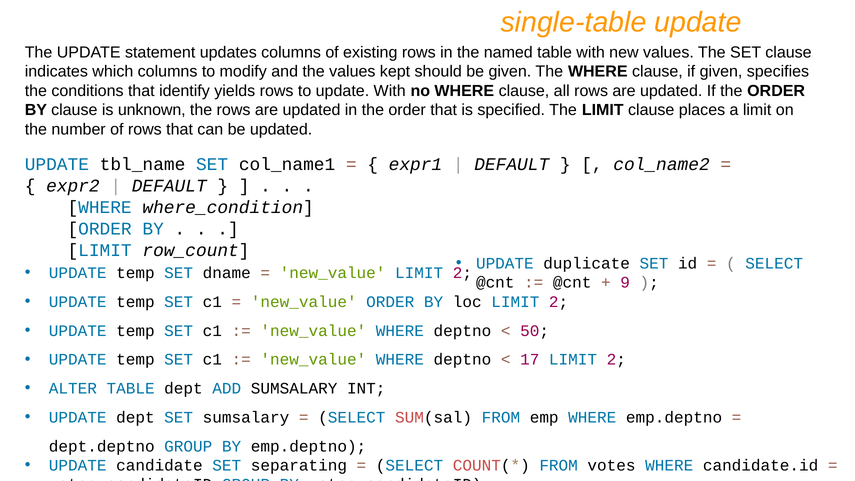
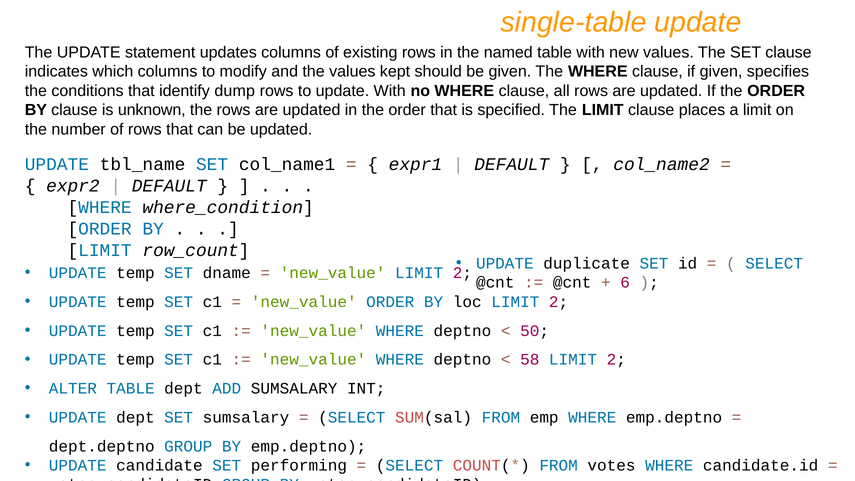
yields: yields -> dump
9: 9 -> 6
17: 17 -> 58
separating: separating -> performing
